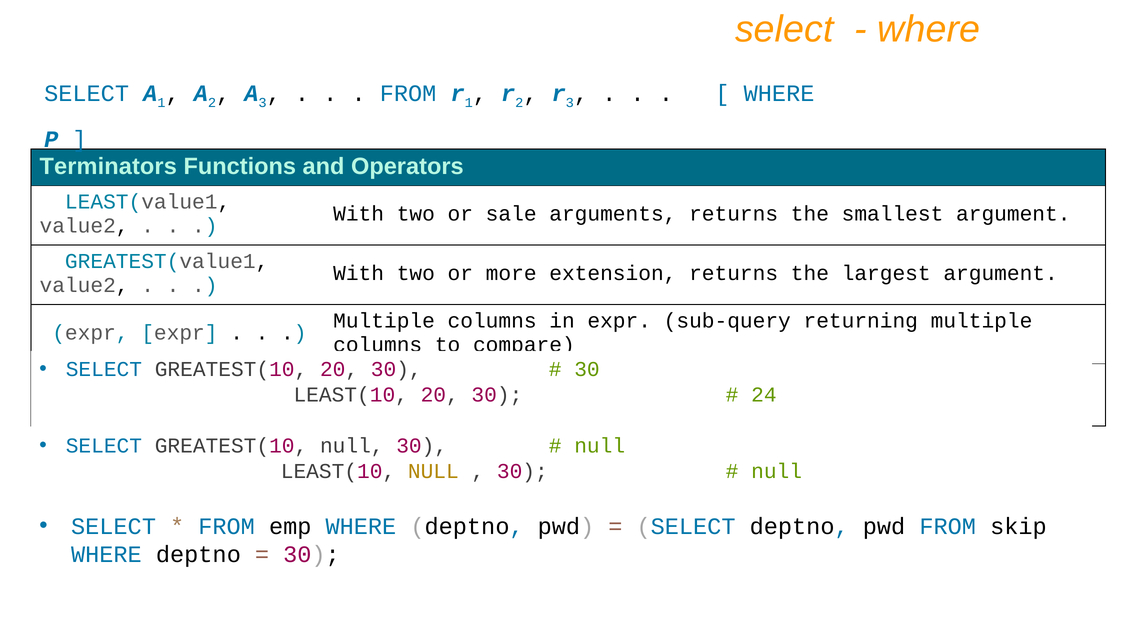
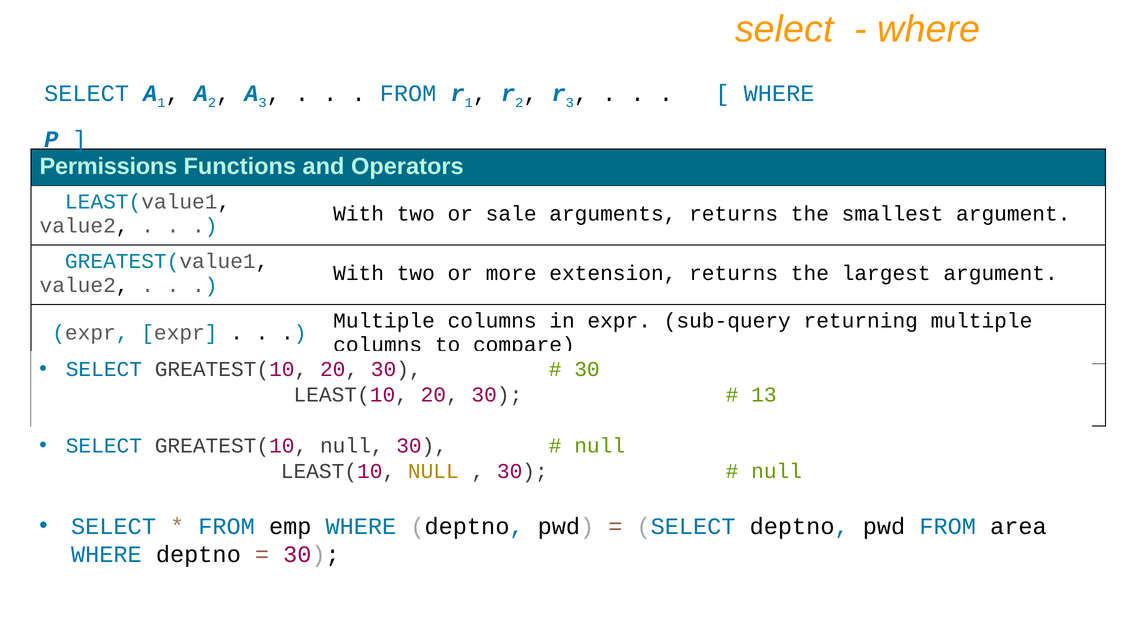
Terminators: Terminators -> Permissions
24: 24 -> 13
skip: skip -> area
